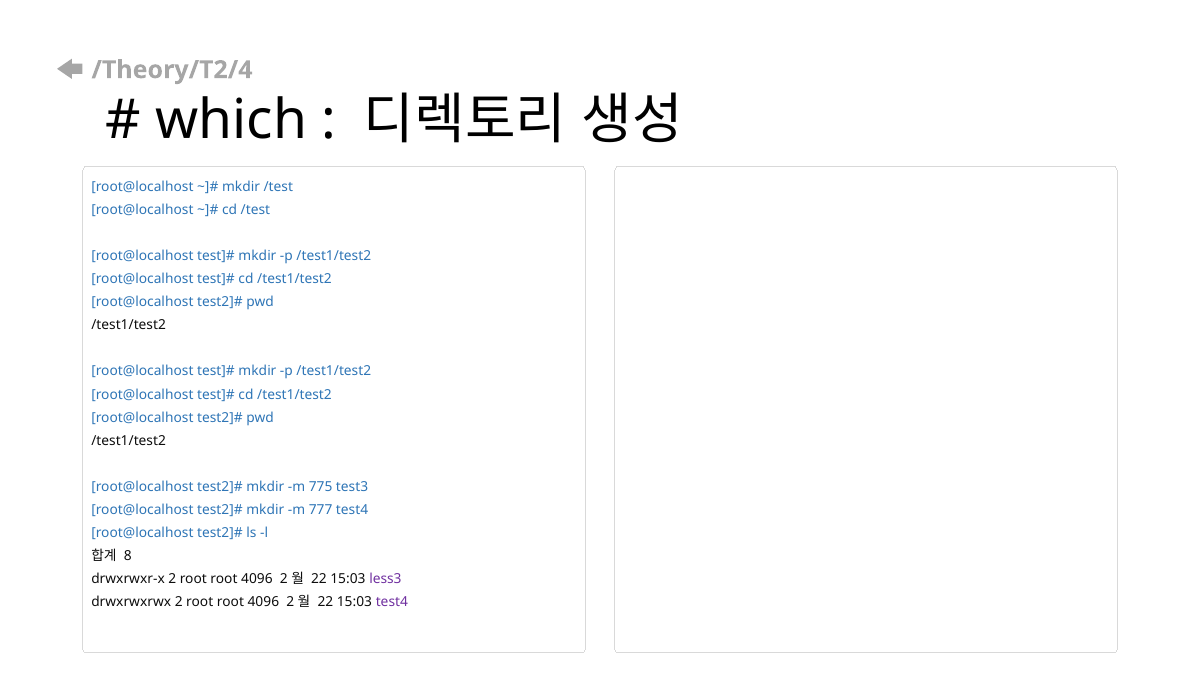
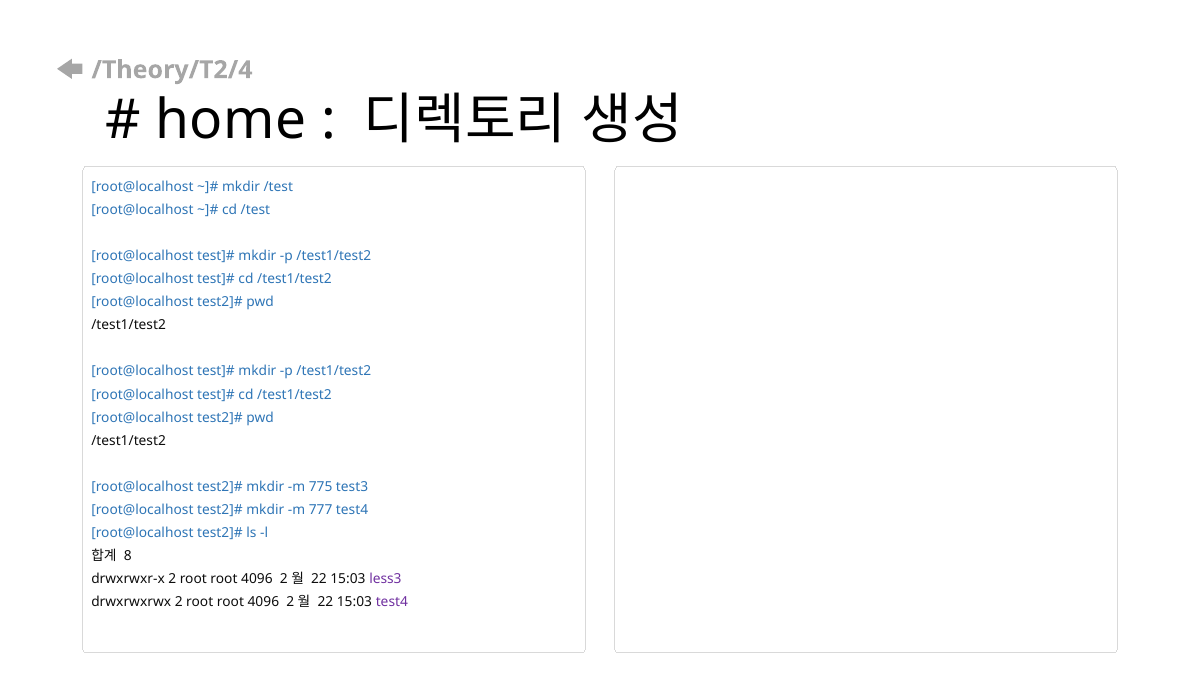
which: which -> home
